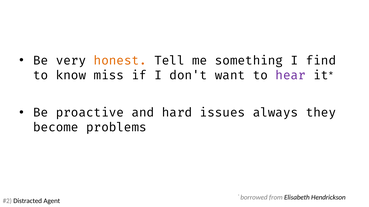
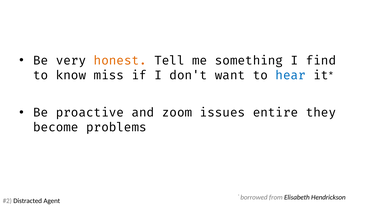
hear colour: purple -> blue
hard: hard -> zoom
always: always -> entire
